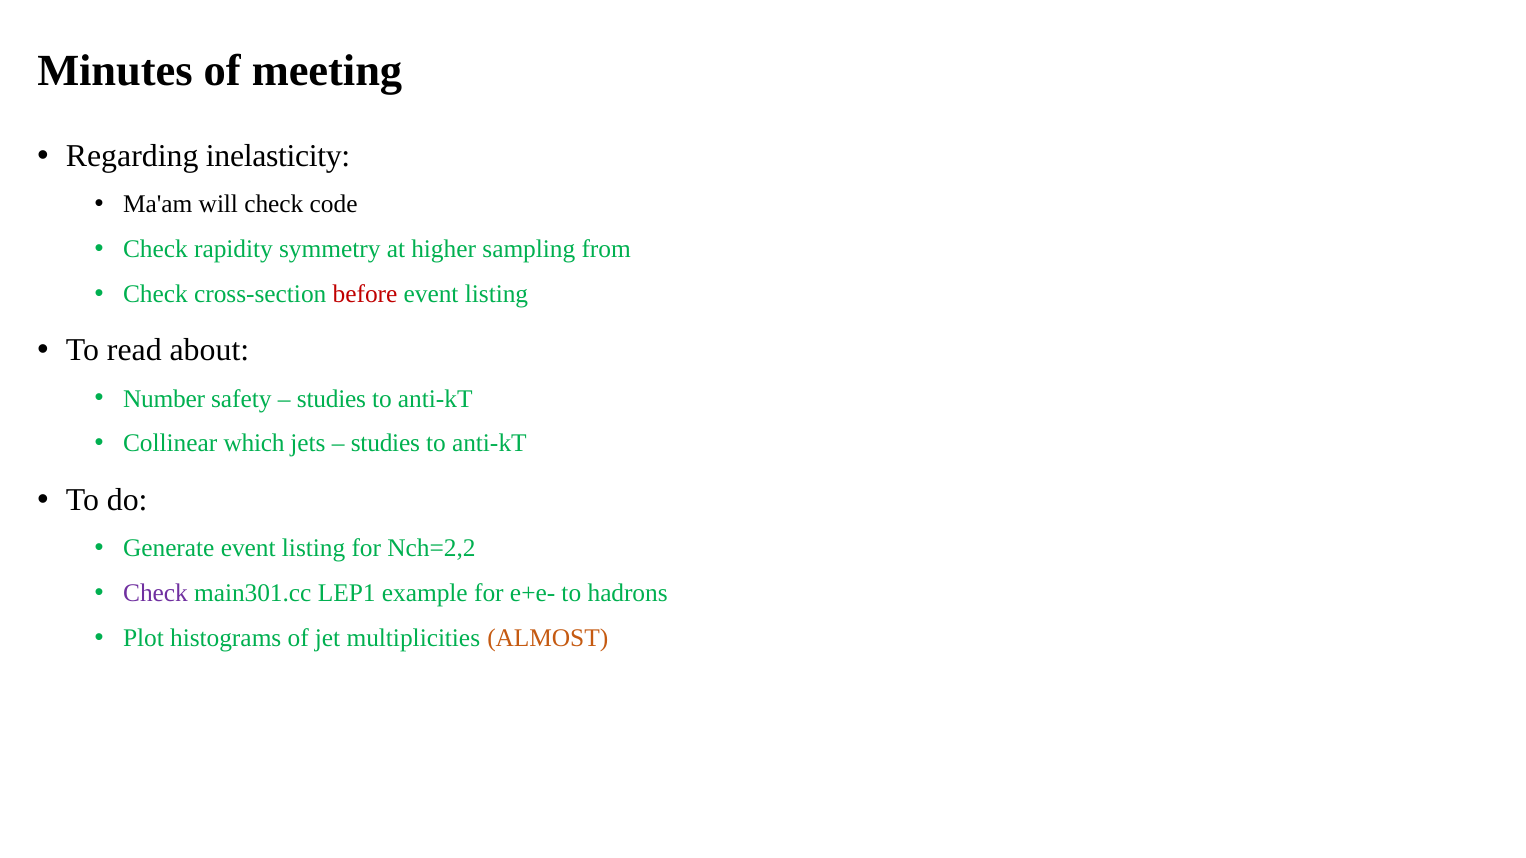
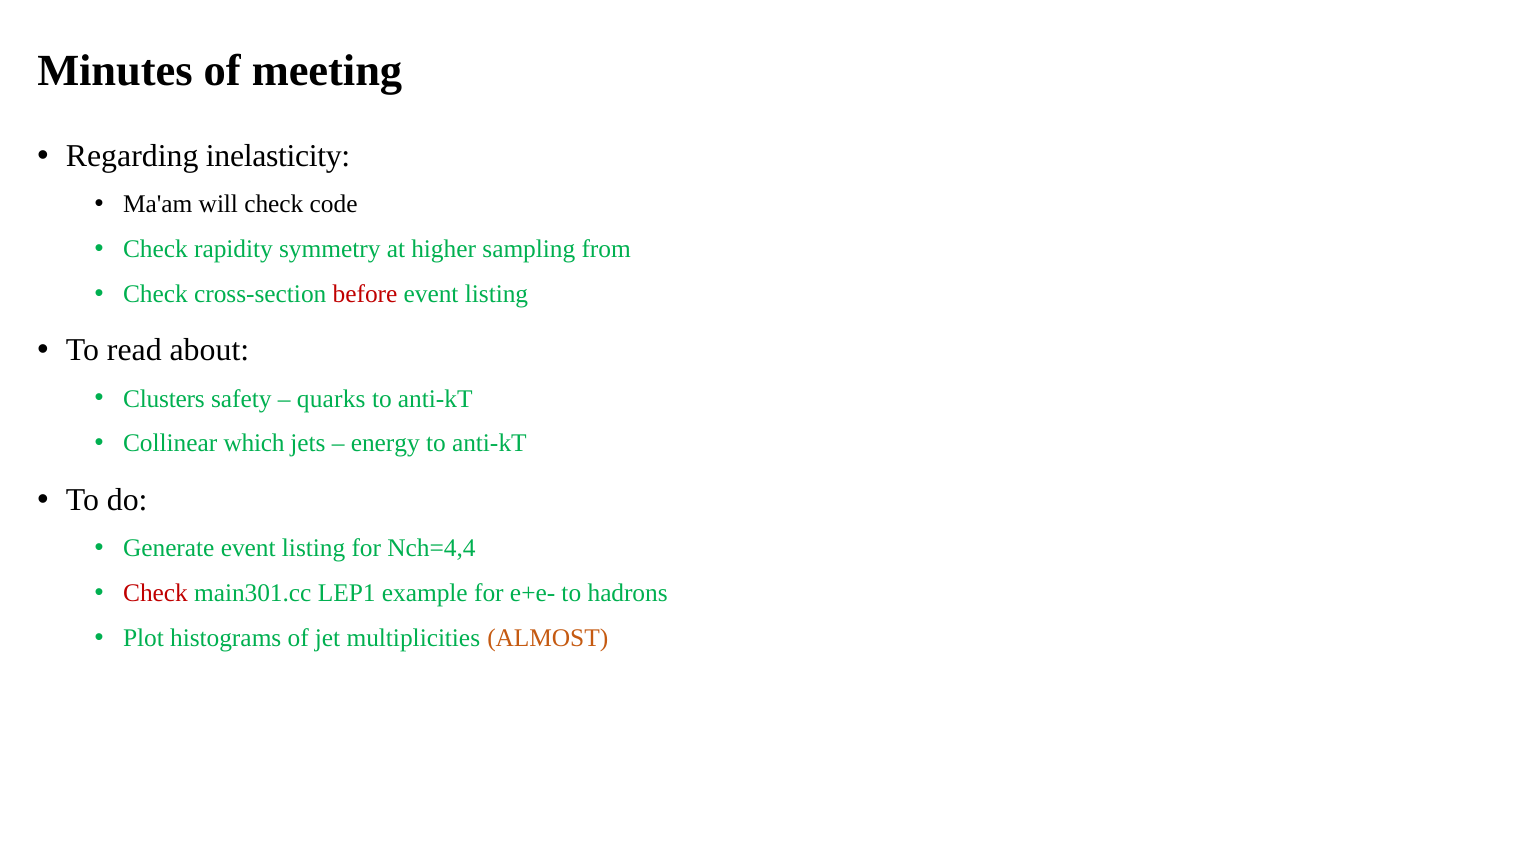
Number: Number -> Clusters
studies at (331, 399): studies -> quarks
studies at (385, 444): studies -> energy
Nch=2,2: Nch=2,2 -> Nch=4,4
Check at (156, 593) colour: purple -> red
